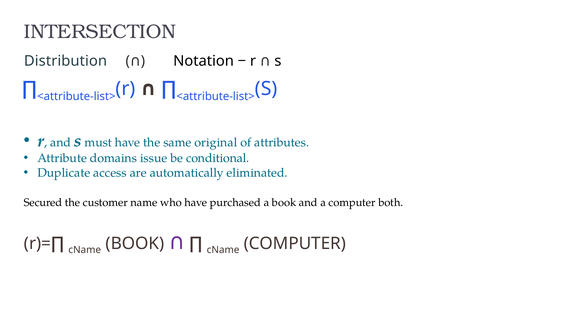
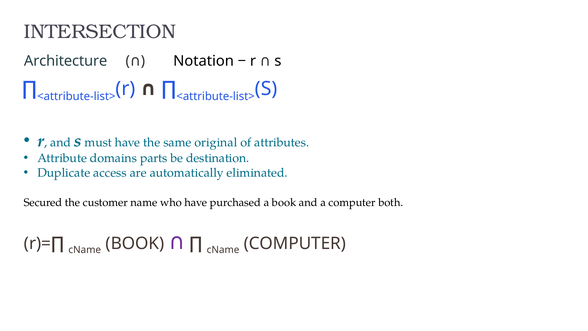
Distribution: Distribution -> Architecture
issue: issue -> parts
conditional: conditional -> destination
